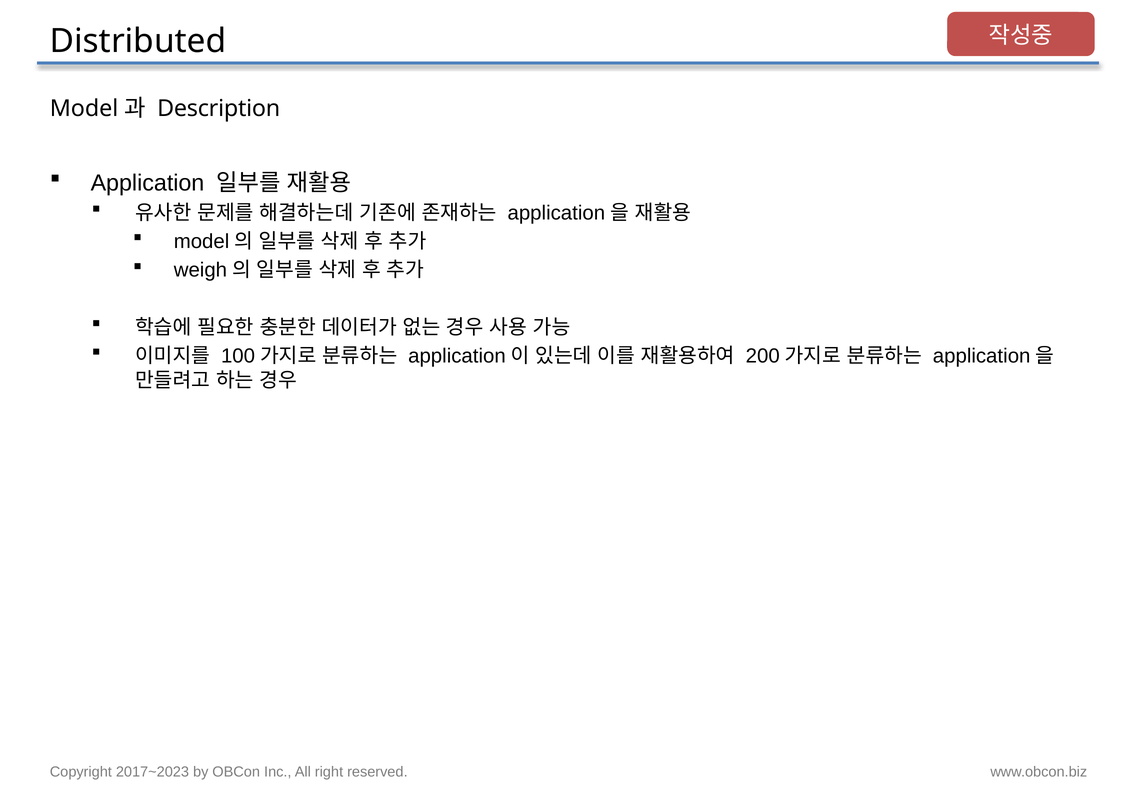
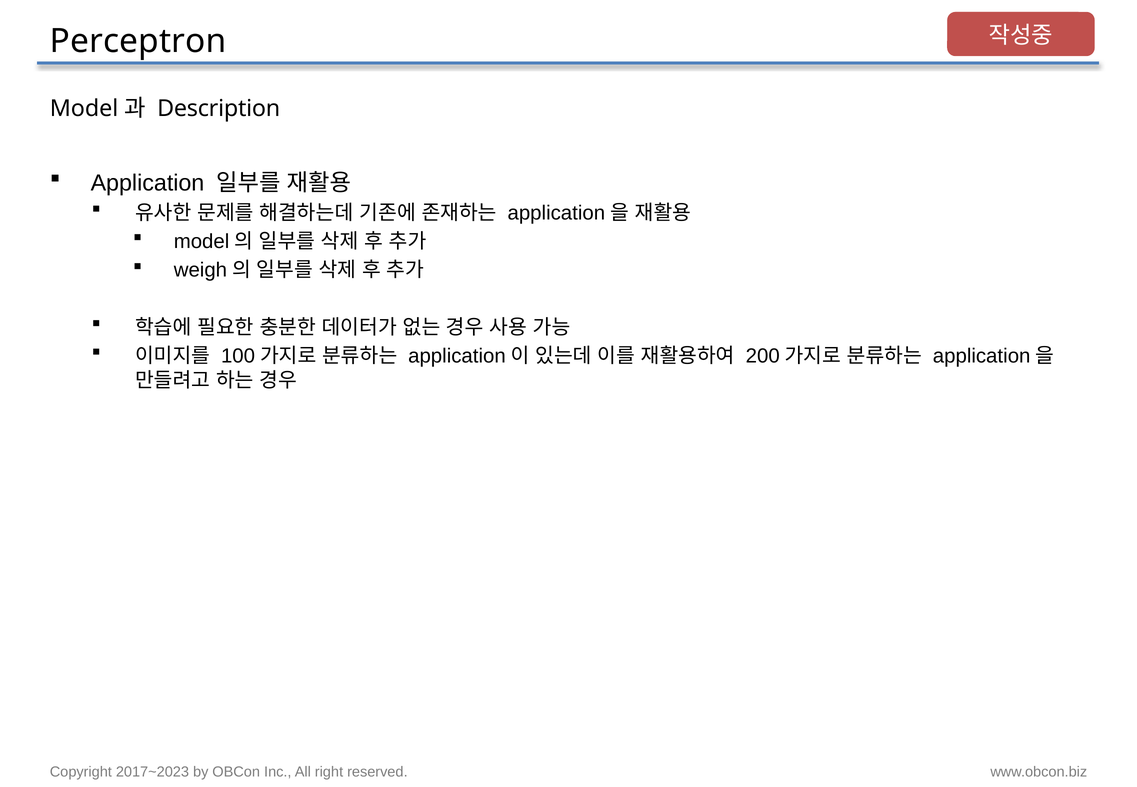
Distributed: Distributed -> Perceptron
